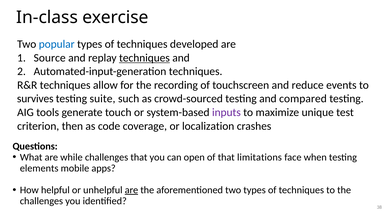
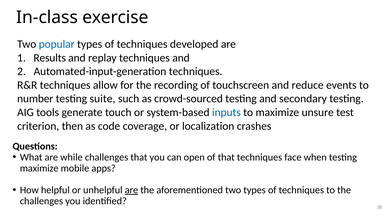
Source: Source -> Results
techniques at (144, 58) underline: present -> none
survives: survives -> number
compared: compared -> secondary
inputs colour: purple -> blue
unique: unique -> unsure
that limitations: limitations -> techniques
elements at (39, 168): elements -> maximize
